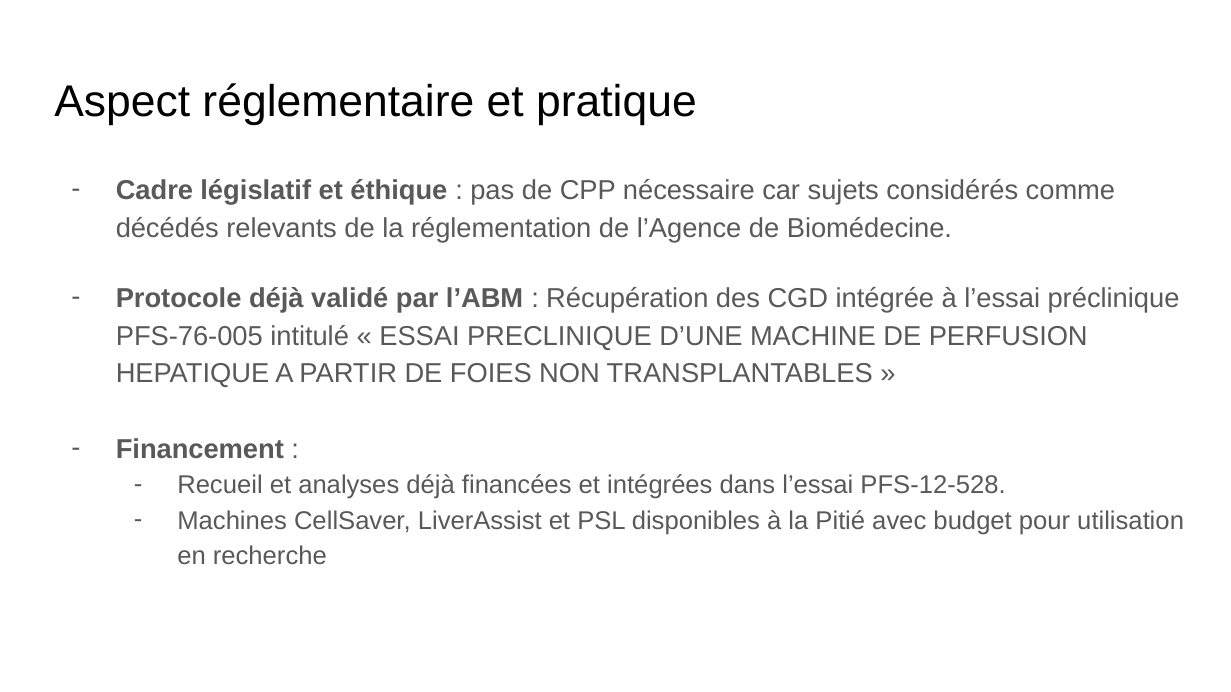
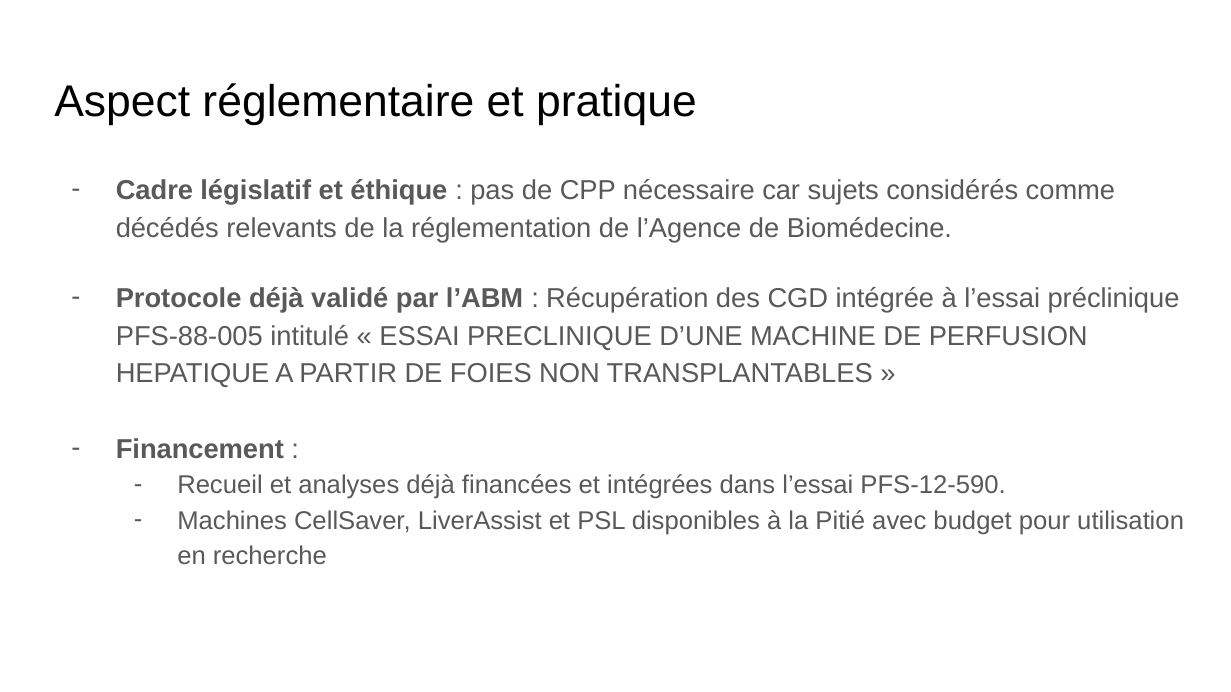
PFS-76-005: PFS-76-005 -> PFS-88-005
PFS-12-528: PFS-12-528 -> PFS-12-590
